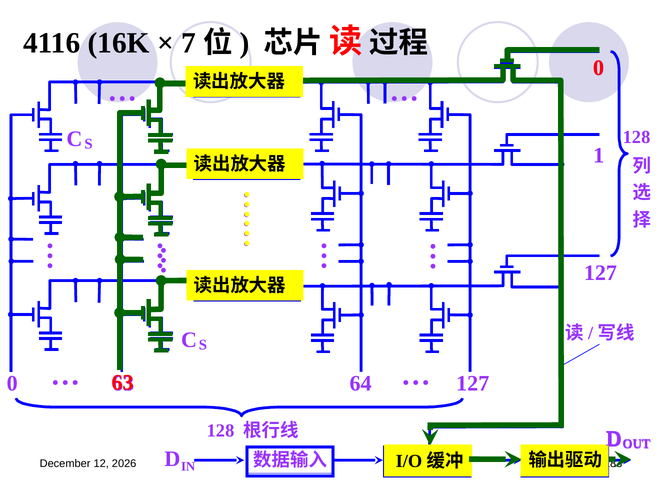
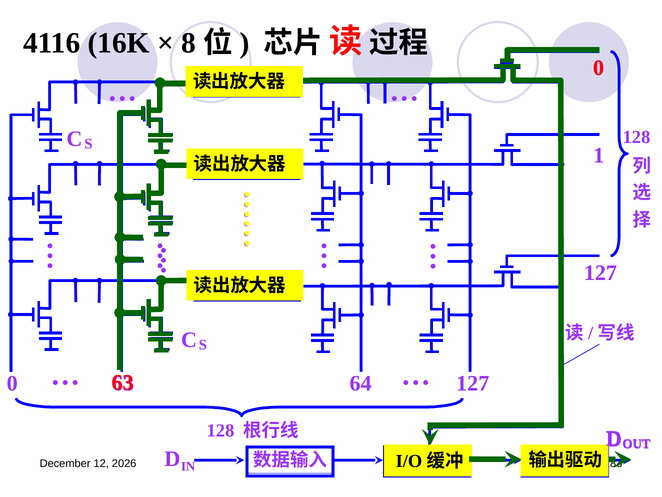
7: 7 -> 8
